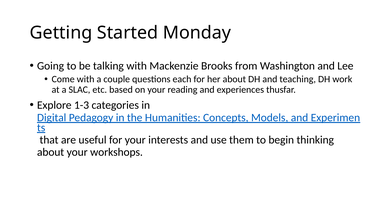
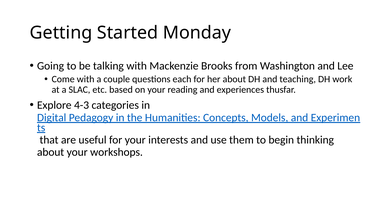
1-3: 1-3 -> 4-3
